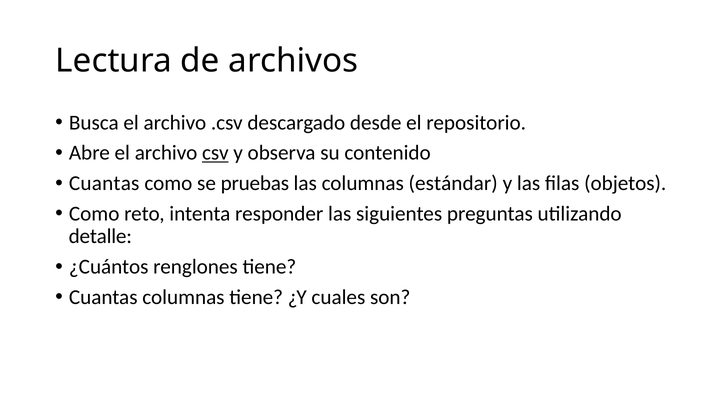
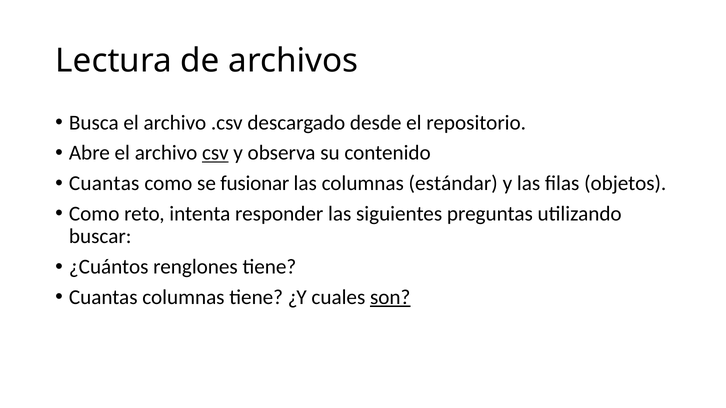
pruebas: pruebas -> fusionar
detalle: detalle -> buscar
son underline: none -> present
